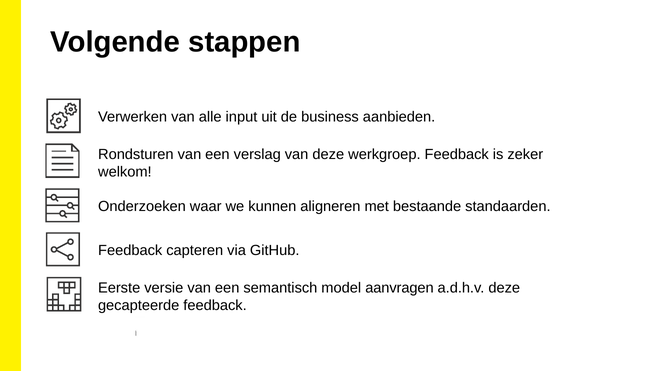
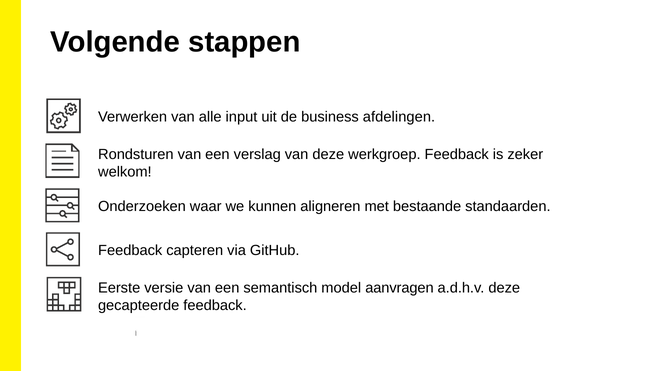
aanbieden: aanbieden -> afdelingen
